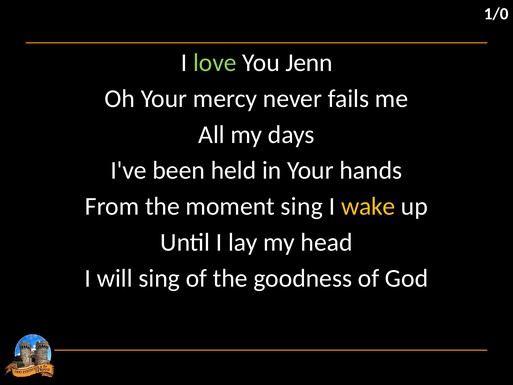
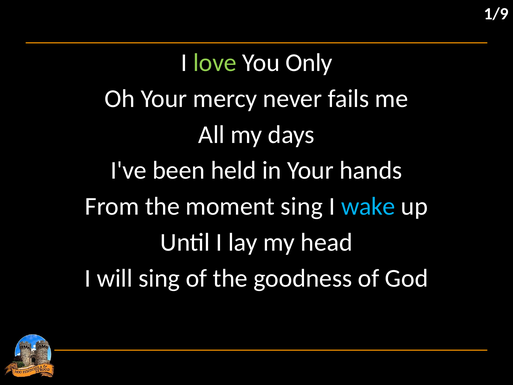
1/0: 1/0 -> 1/9
Jenn: Jenn -> Only
wake colour: yellow -> light blue
